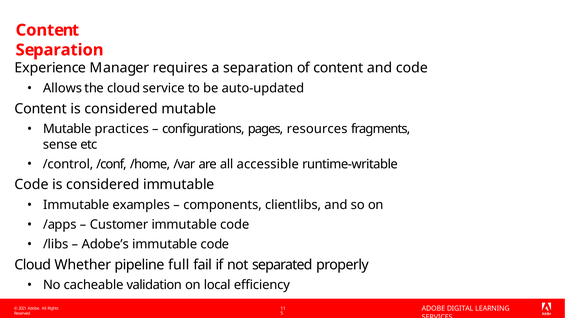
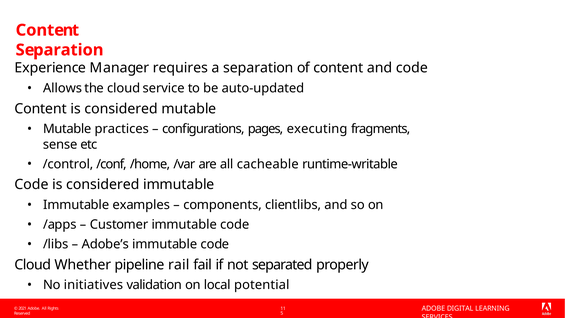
resources: resources -> executing
accessible: accessible -> cacheable
full: full -> rail
cacheable: cacheable -> initiatives
efficiency: efficiency -> potential
